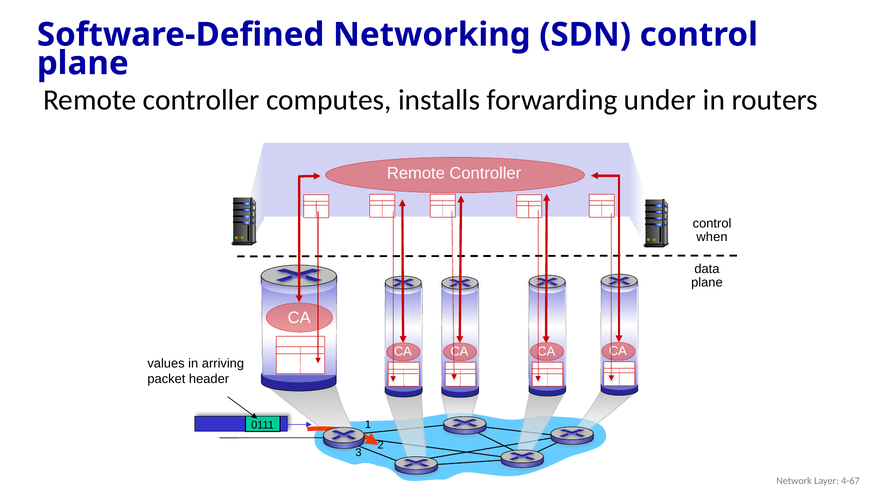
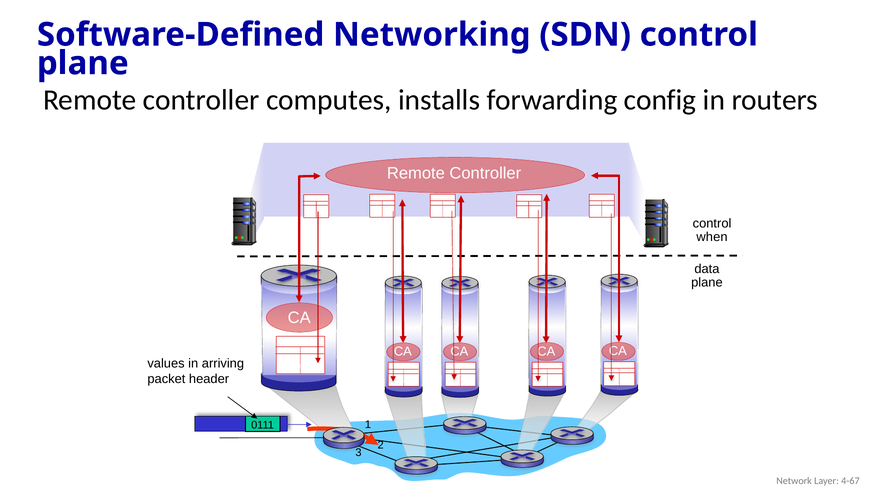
under: under -> config
